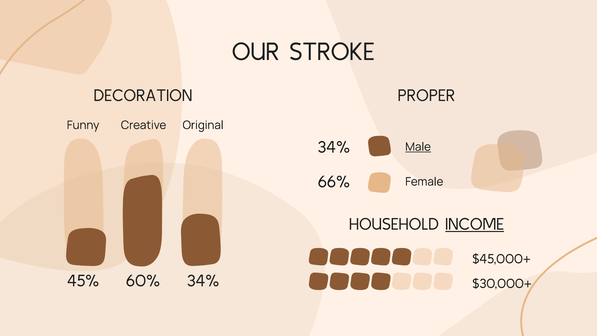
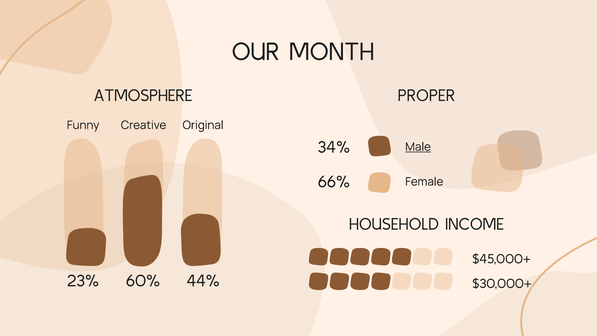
STROKE: STROKE -> MONTH
DECORATION: DECORATION -> ATMOSPHERE
INCOME underline: present -> none
45%: 45% -> 23%
60% 34%: 34% -> 44%
